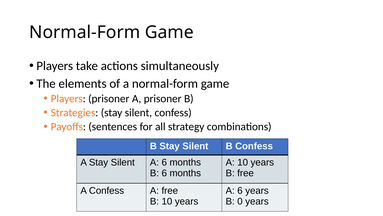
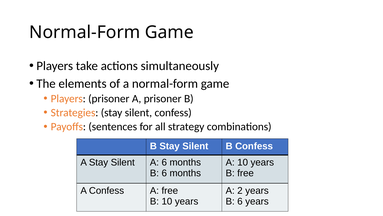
6 at (240, 190): 6 -> 2
0 at (240, 201): 0 -> 6
